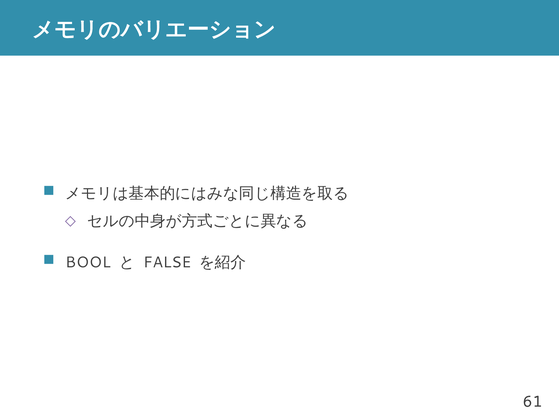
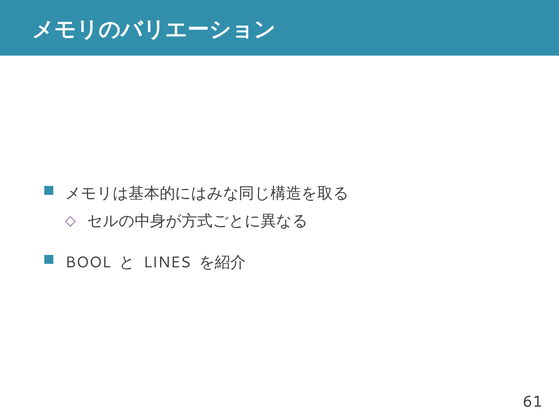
FALSE: FALSE -> LINES
